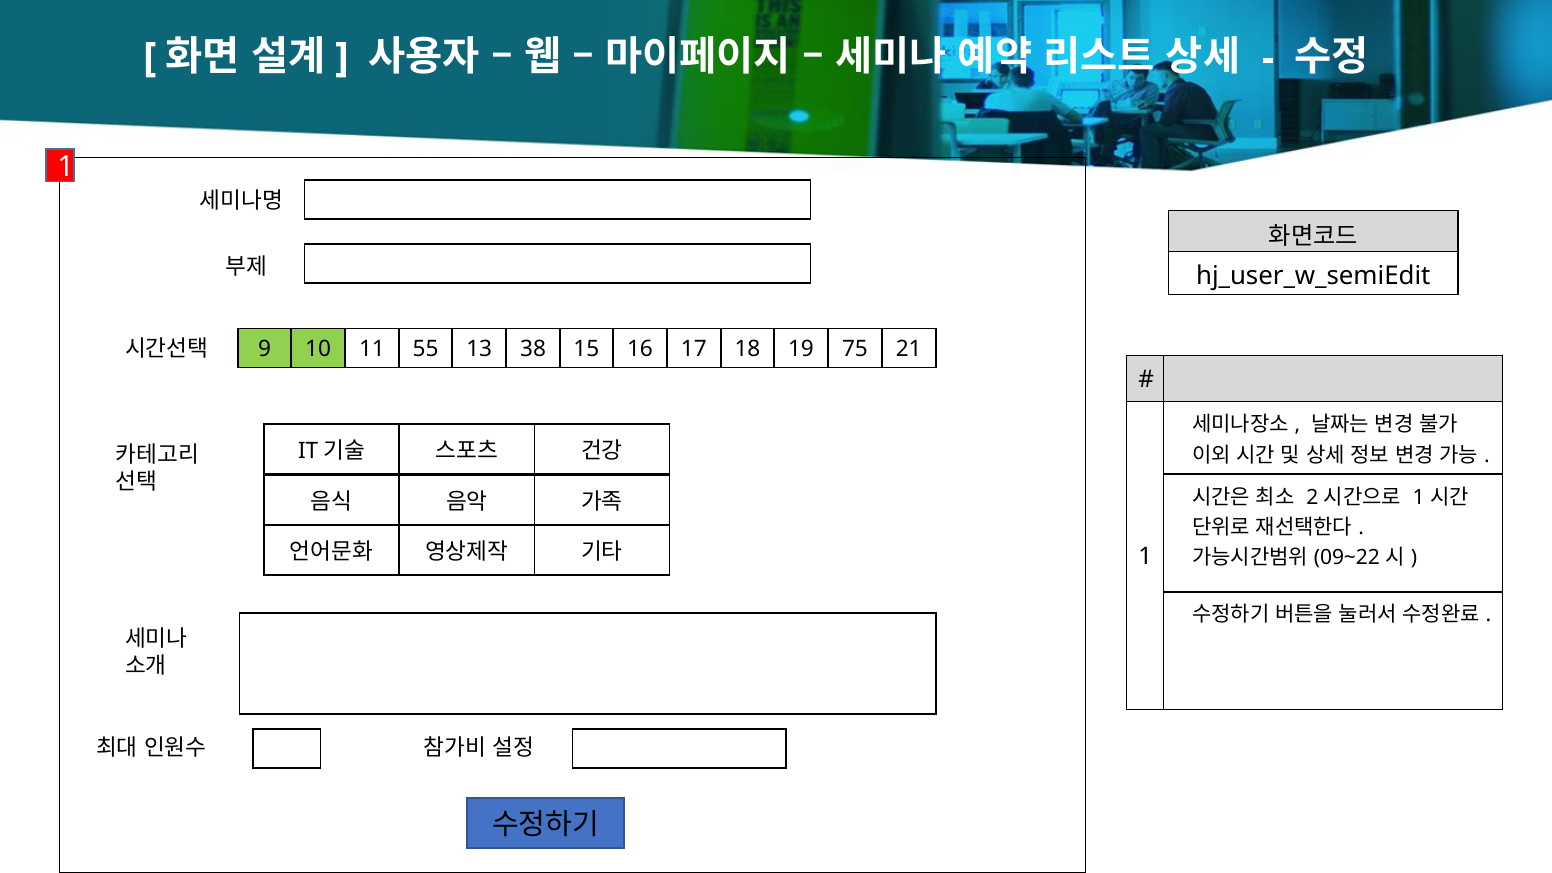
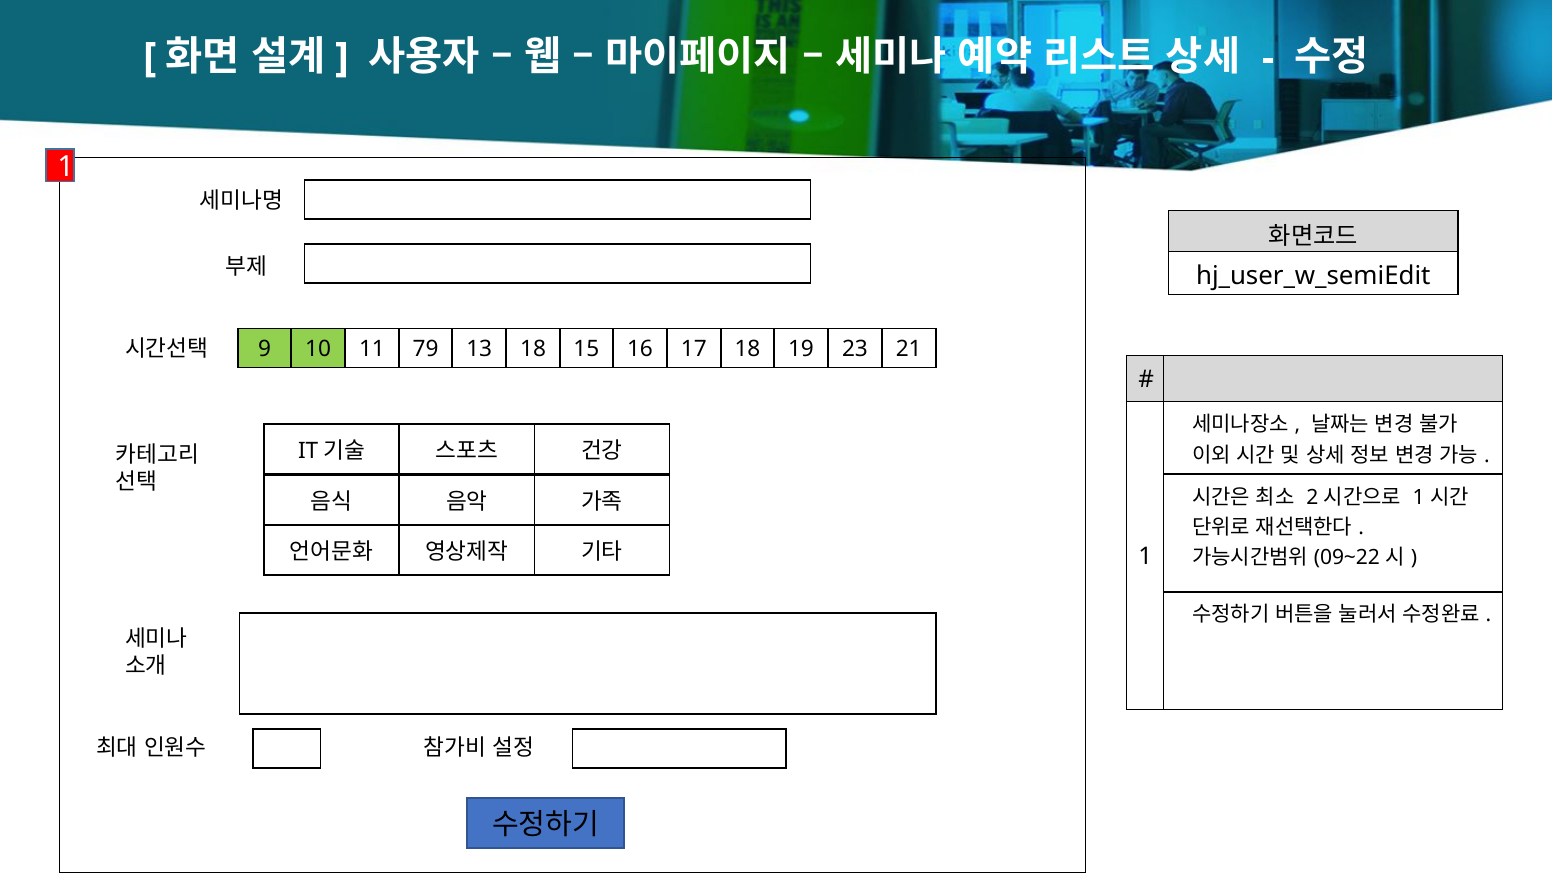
55: 55 -> 79
13 38: 38 -> 18
75: 75 -> 23
